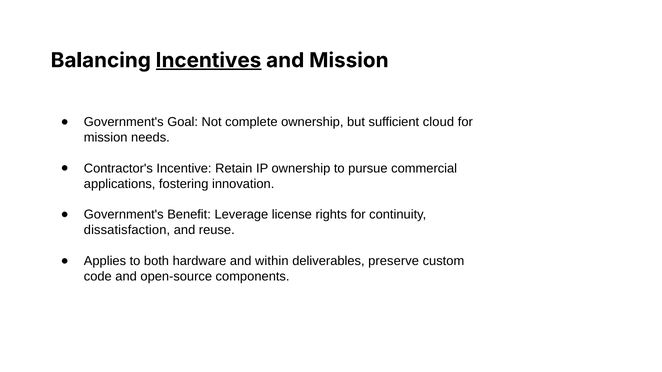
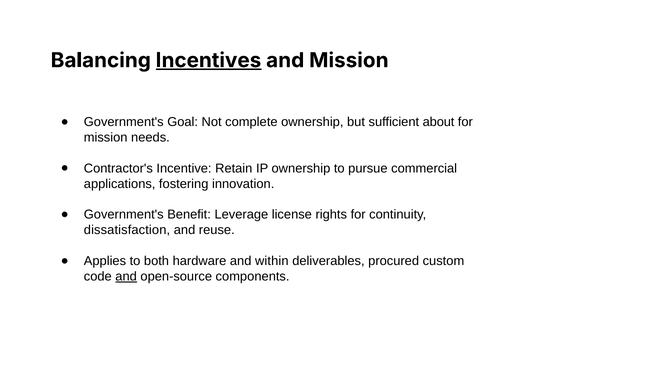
cloud: cloud -> about
preserve: preserve -> procured
and at (126, 277) underline: none -> present
